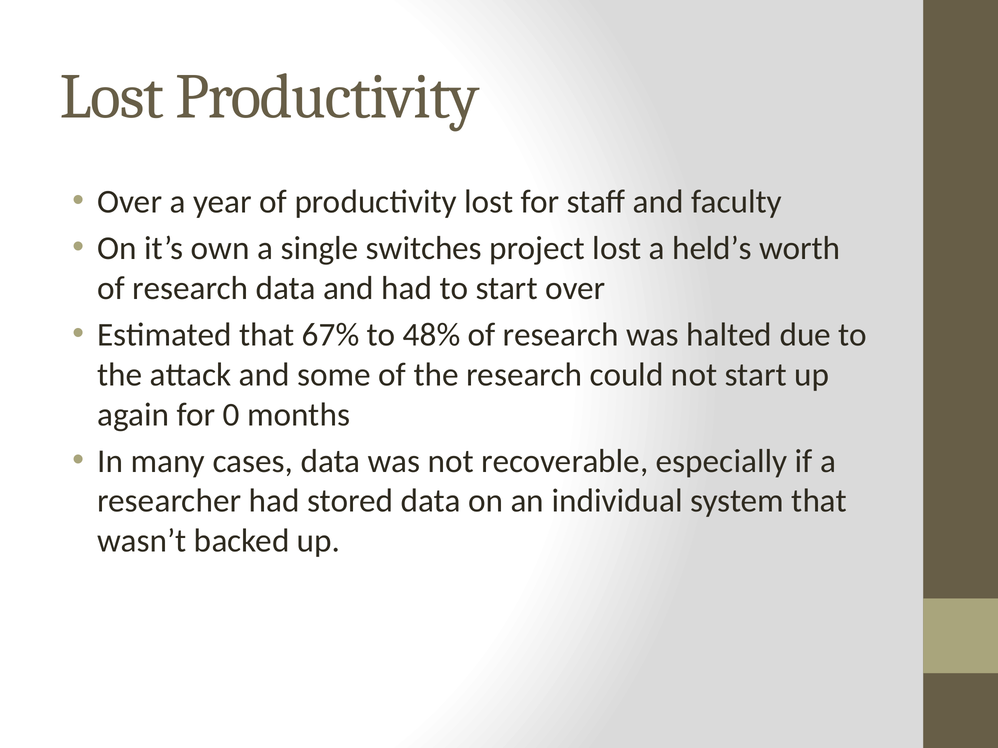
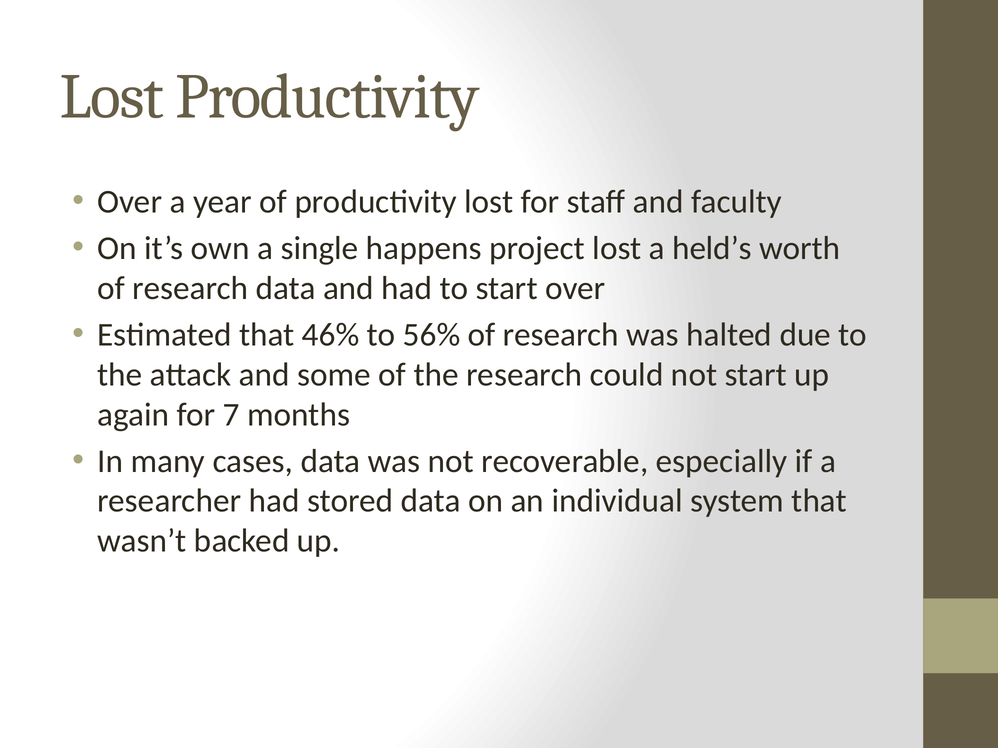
switches: switches -> happens
67%: 67% -> 46%
48%: 48% -> 56%
0: 0 -> 7
